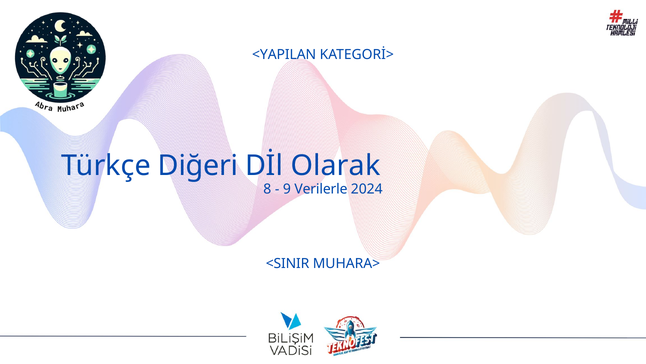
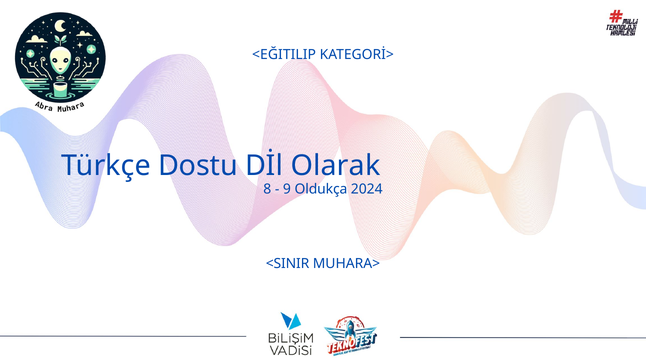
<YAPILAN: <YAPILAN -> <EĞITILIP
Diğeri: Diğeri -> Dostu
Verilerle: Verilerle -> Oldukça
